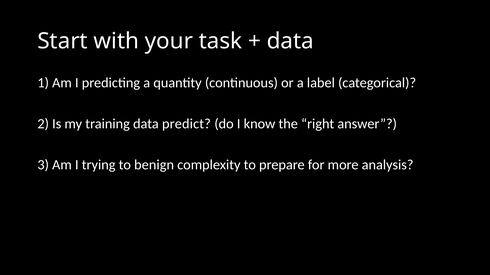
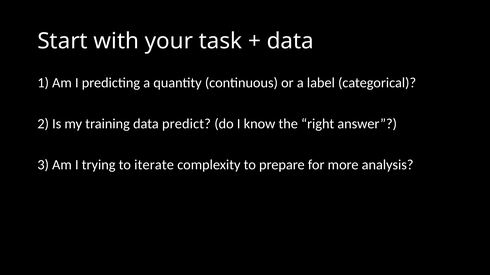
benign: benign -> iterate
